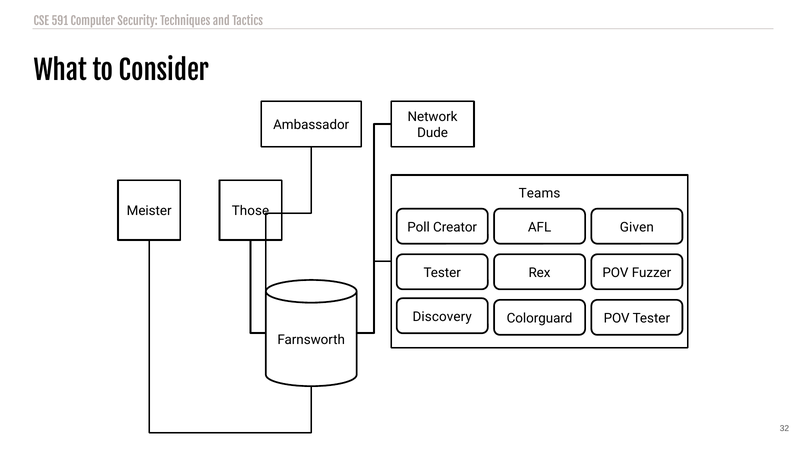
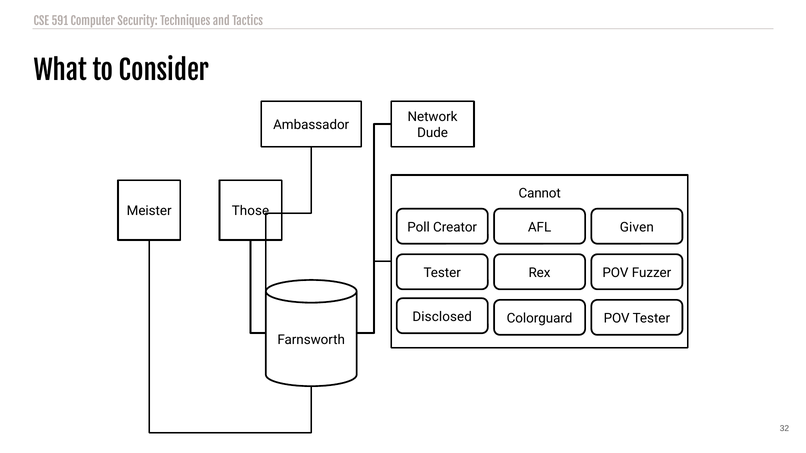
Teams: Teams -> Cannot
Discovery: Discovery -> Disclosed
